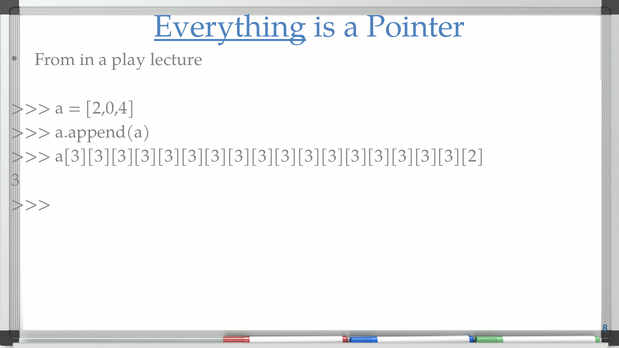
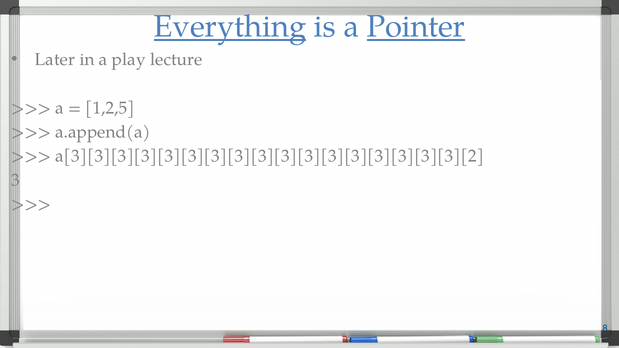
Pointer underline: none -> present
From: From -> Later
2,0,4: 2,0,4 -> 1,2,5
